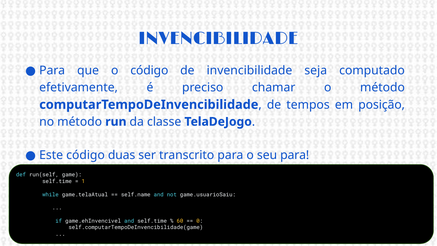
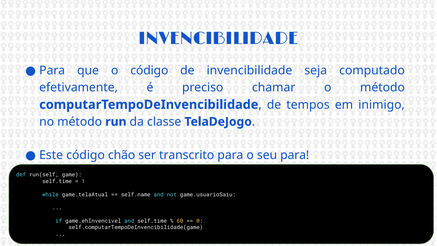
posição: posição -> inimigo
duas: duas -> chão
